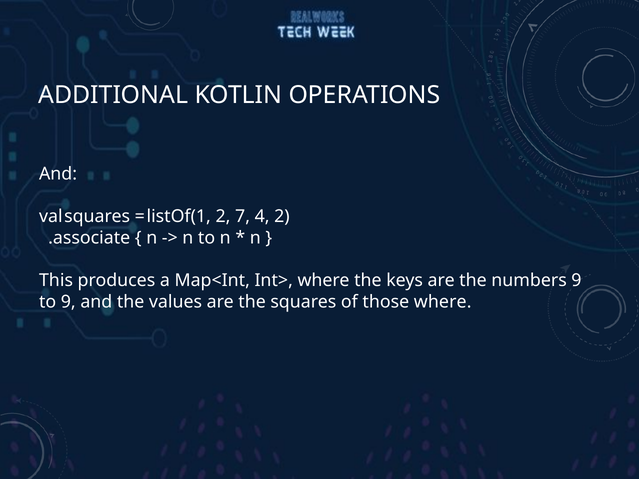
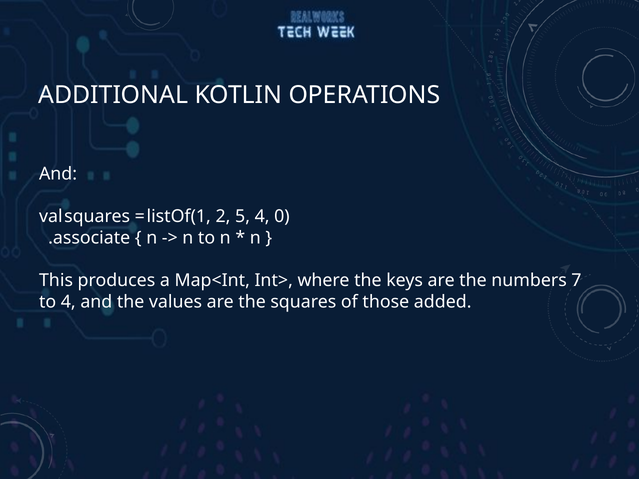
7: 7 -> 5
4 2: 2 -> 0
numbers 9: 9 -> 7
to 9: 9 -> 4
those where: where -> added
